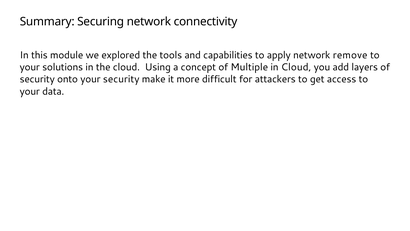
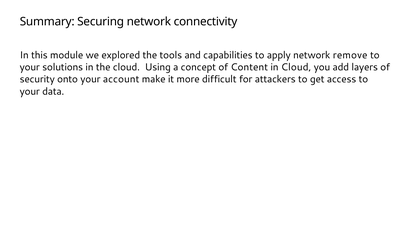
Multiple: Multiple -> Content
your security: security -> account
